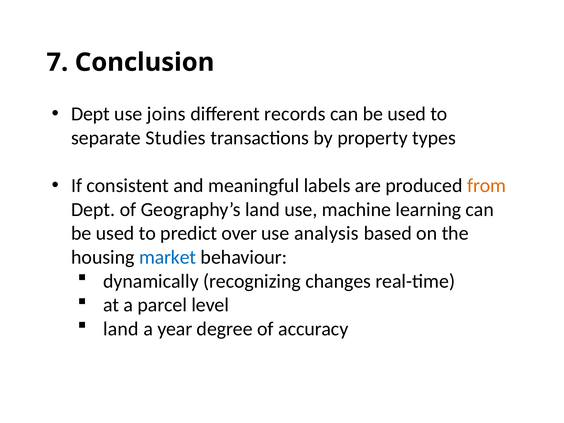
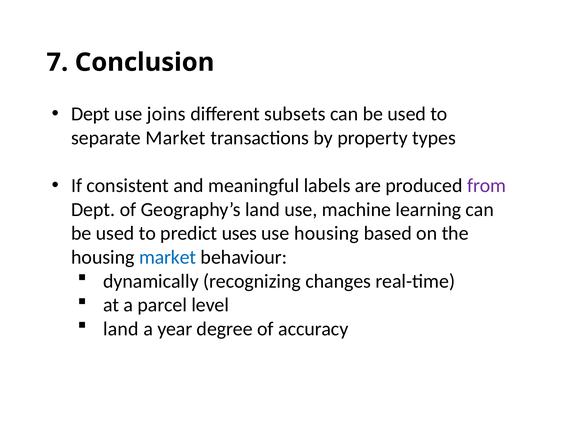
records: records -> subsets
separate Studies: Studies -> Market
from colour: orange -> purple
over: over -> uses
use analysis: analysis -> housing
